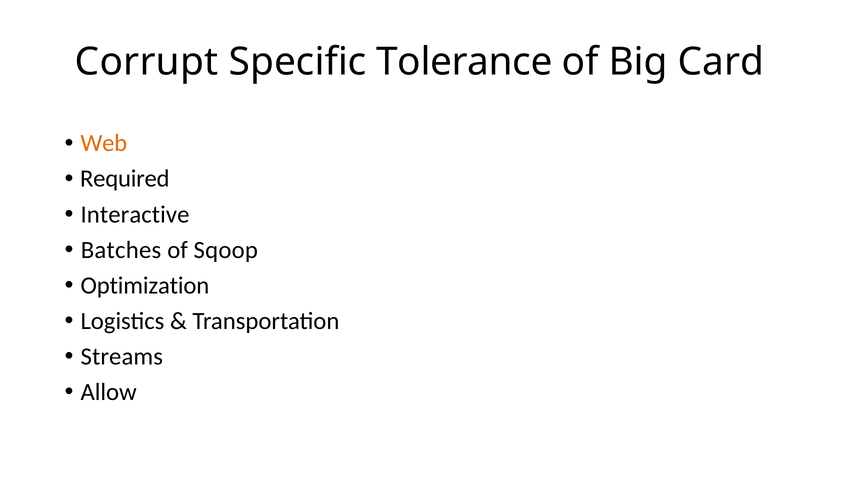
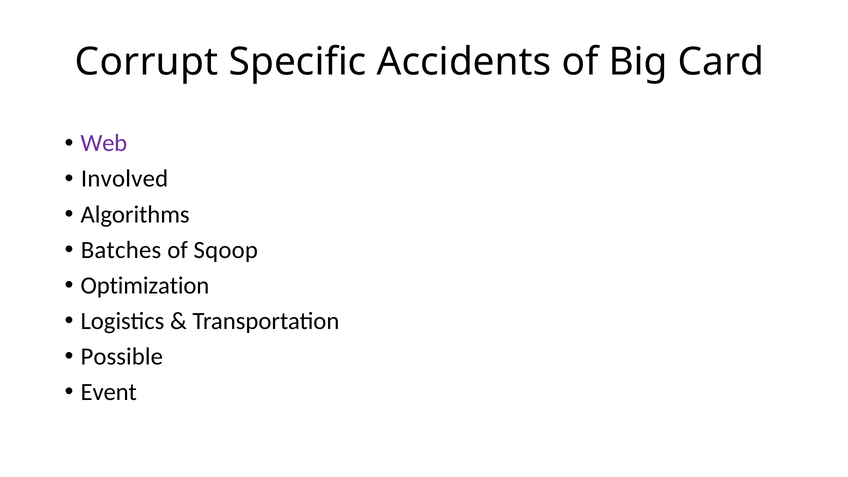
Tolerance: Tolerance -> Accidents
Web colour: orange -> purple
Required: Required -> Involved
Interactive: Interactive -> Algorithms
Streams: Streams -> Possible
Allow: Allow -> Event
